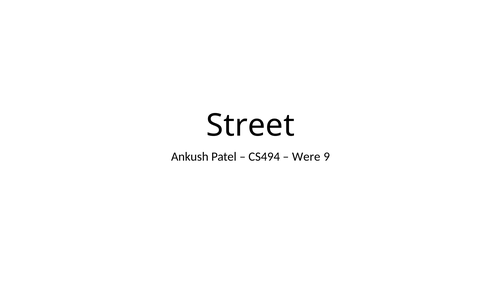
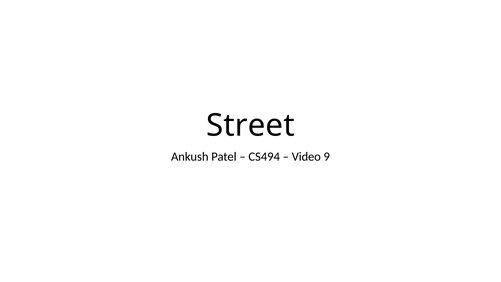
Were: Were -> Video
